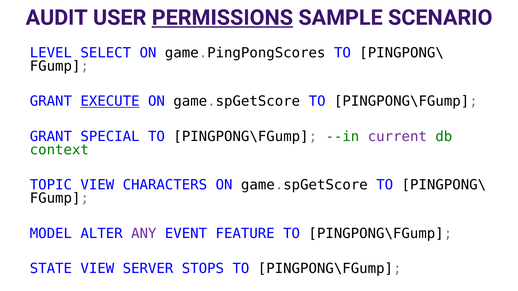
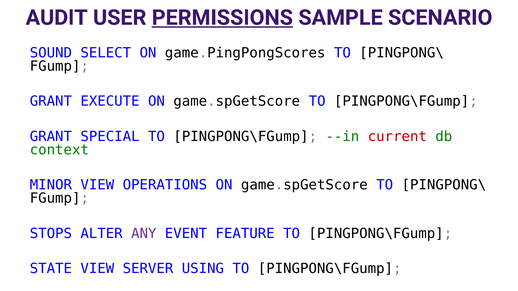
LEVEL: LEVEL -> SOUND
EXECUTE underline: present -> none
current colour: purple -> red
TOPIC: TOPIC -> MINOR
CHARACTERS: CHARACTERS -> OPERATIONS
MODEL: MODEL -> STOPS
STOPS: STOPS -> USING
